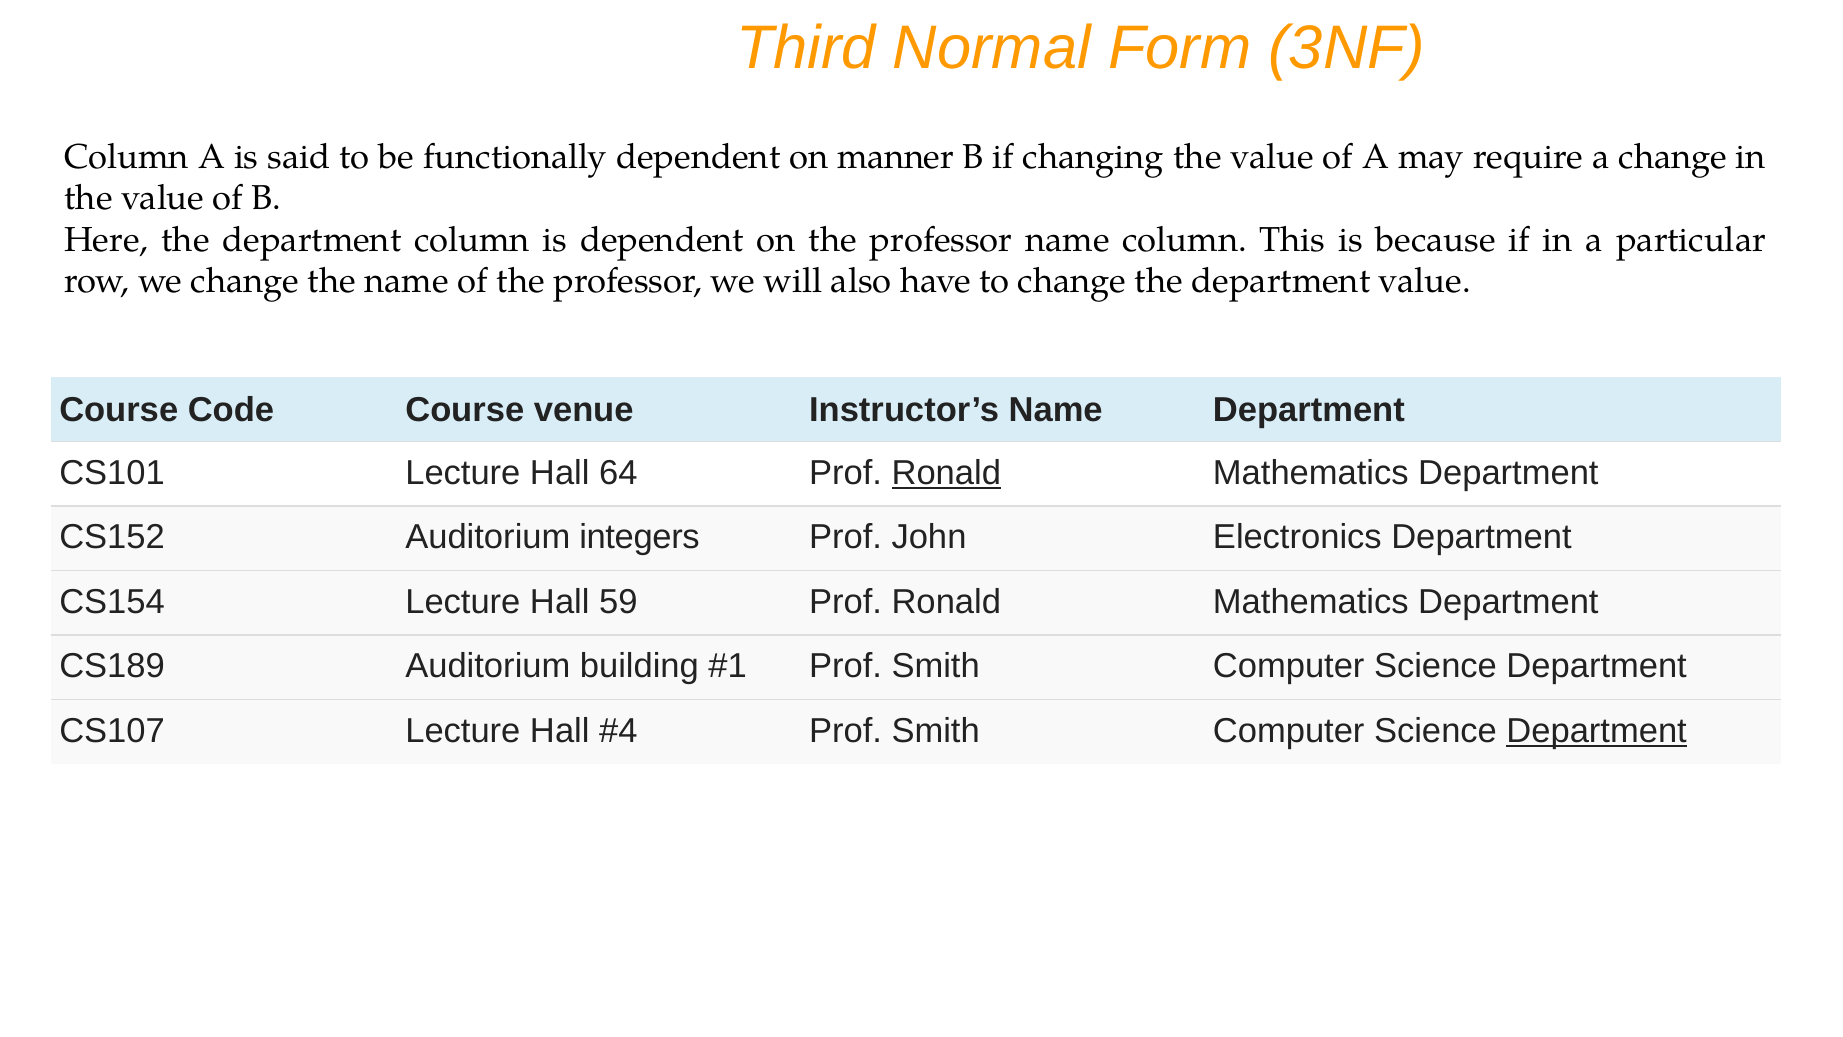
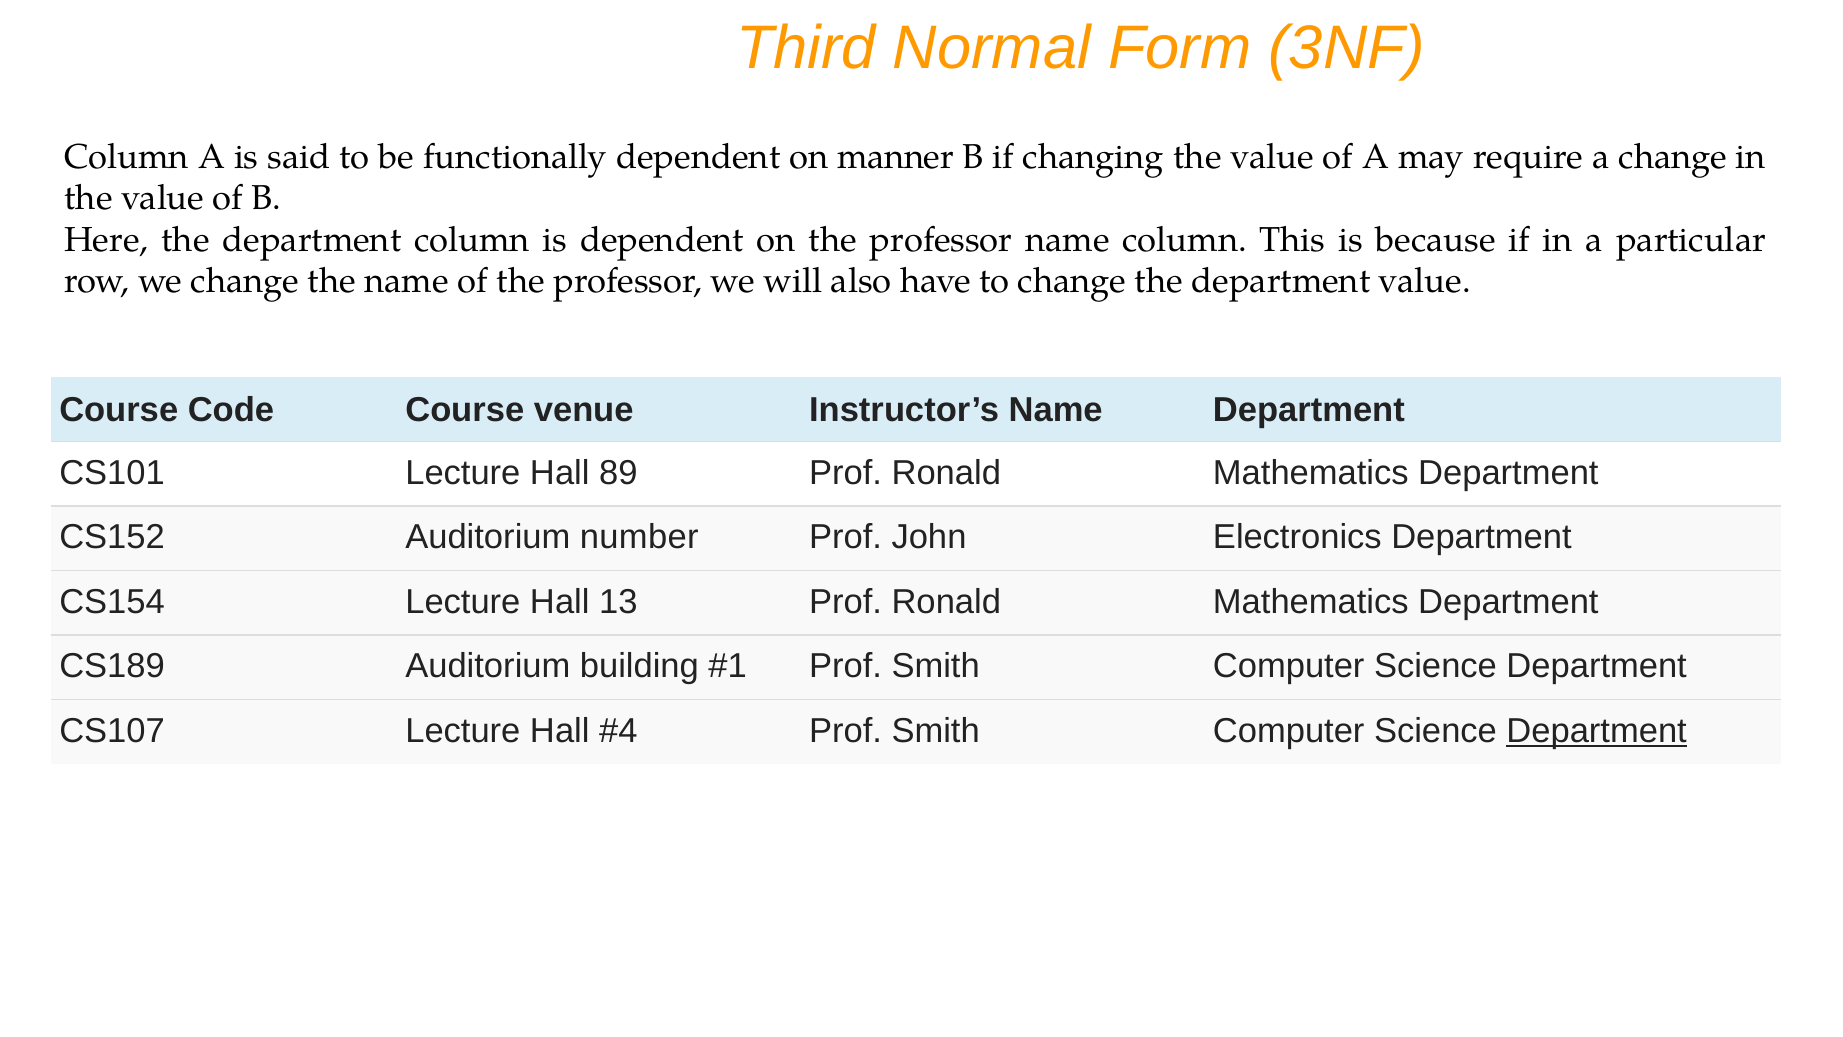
64: 64 -> 89
Ronald at (946, 473) underline: present -> none
integers: integers -> number
59: 59 -> 13
